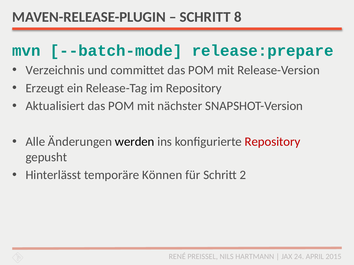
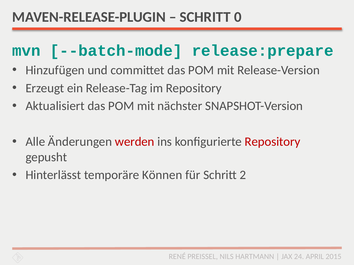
8: 8 -> 0
Verzeichnis: Verzeichnis -> Hinzufügen
werden colour: black -> red
